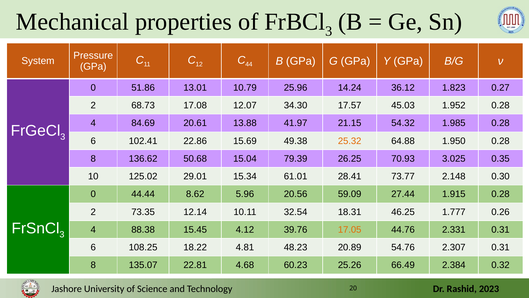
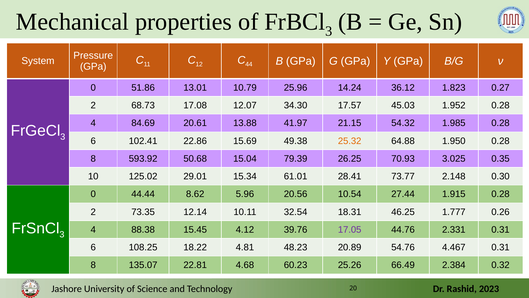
136.62: 136.62 -> 593.92
59.09: 59.09 -> 10.54
17.05 colour: orange -> purple
2.307: 2.307 -> 4.467
